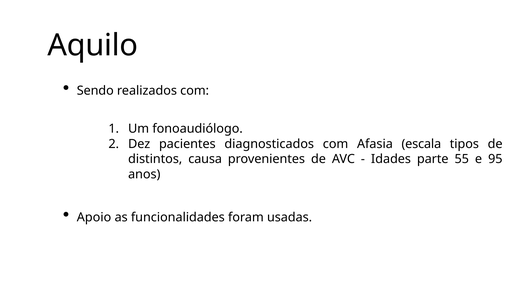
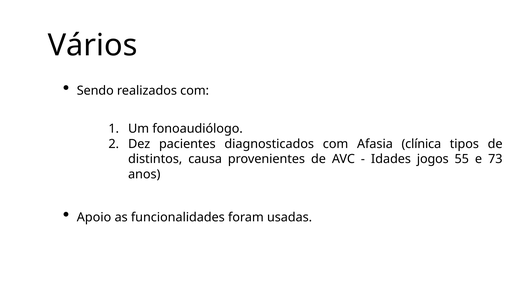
Aquilo: Aquilo -> Vários
escala: escala -> clínica
parte: parte -> jogos
95: 95 -> 73
